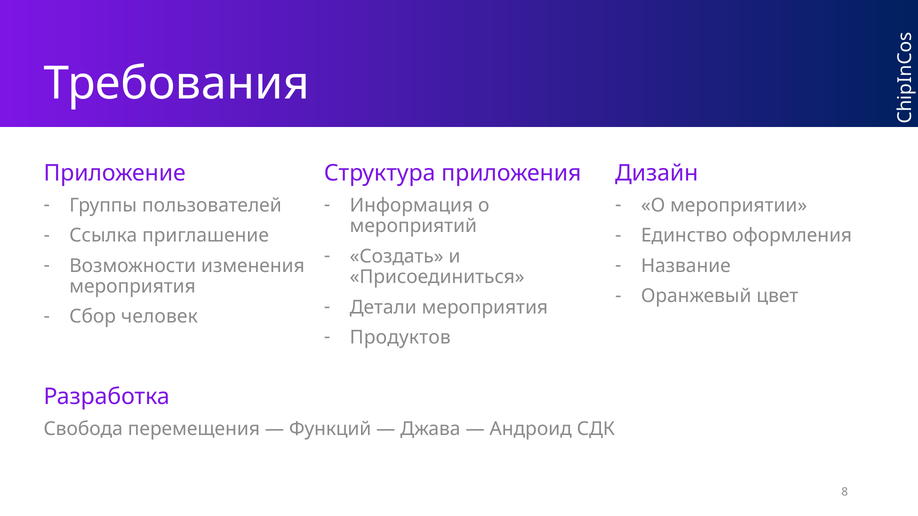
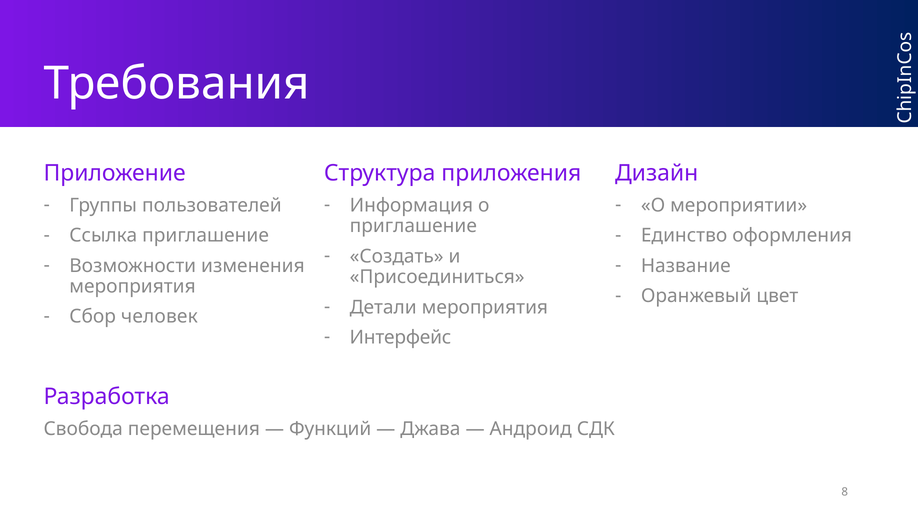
мероприятий at (413, 226): мероприятий -> приглашение
Продуктов: Продуктов -> Интерфейс
